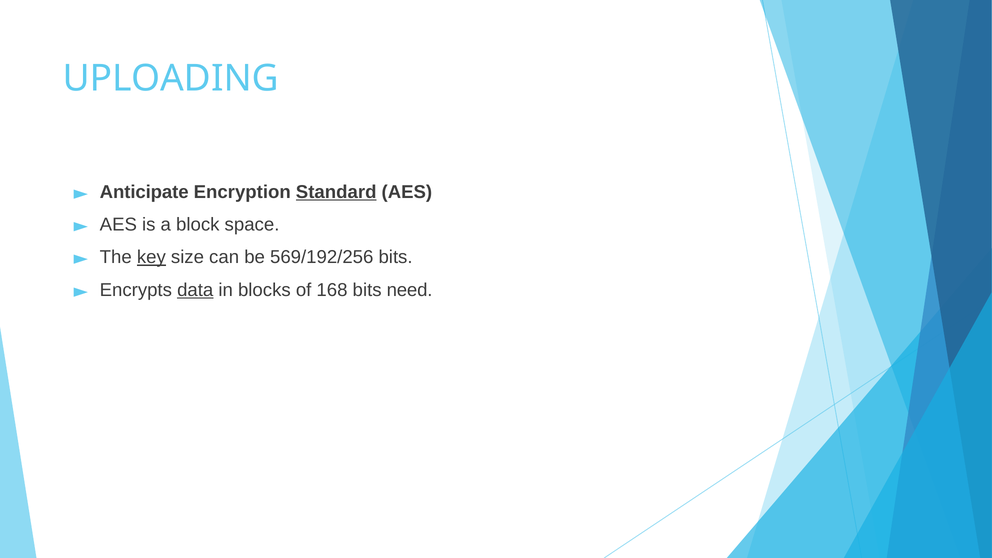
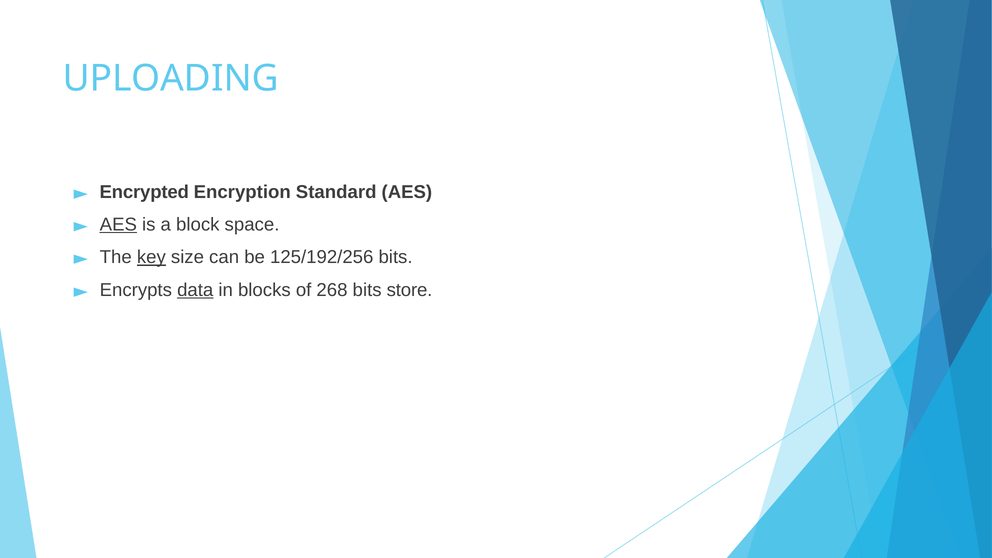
Anticipate: Anticipate -> Encrypted
Standard underline: present -> none
AES at (118, 225) underline: none -> present
569/192/256: 569/192/256 -> 125/192/256
168: 168 -> 268
need: need -> store
